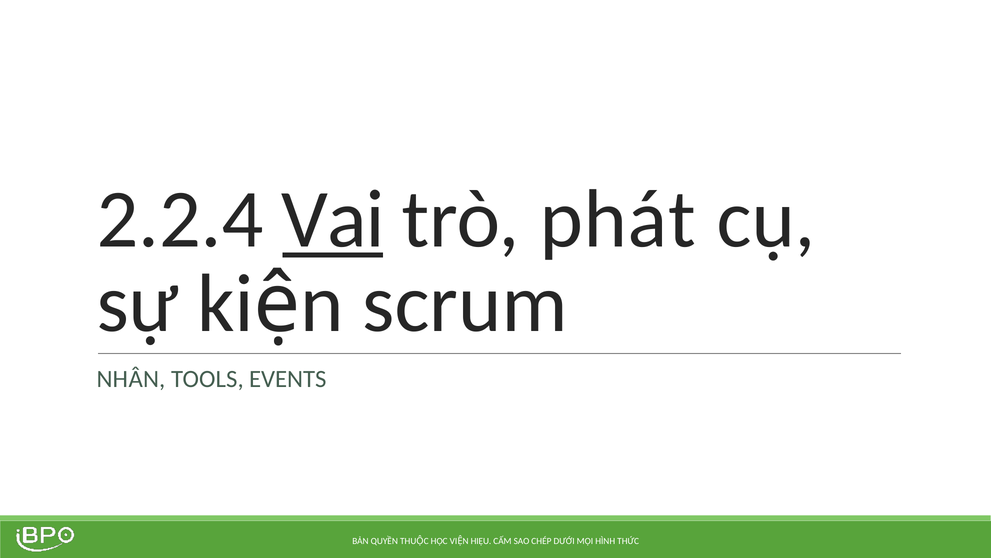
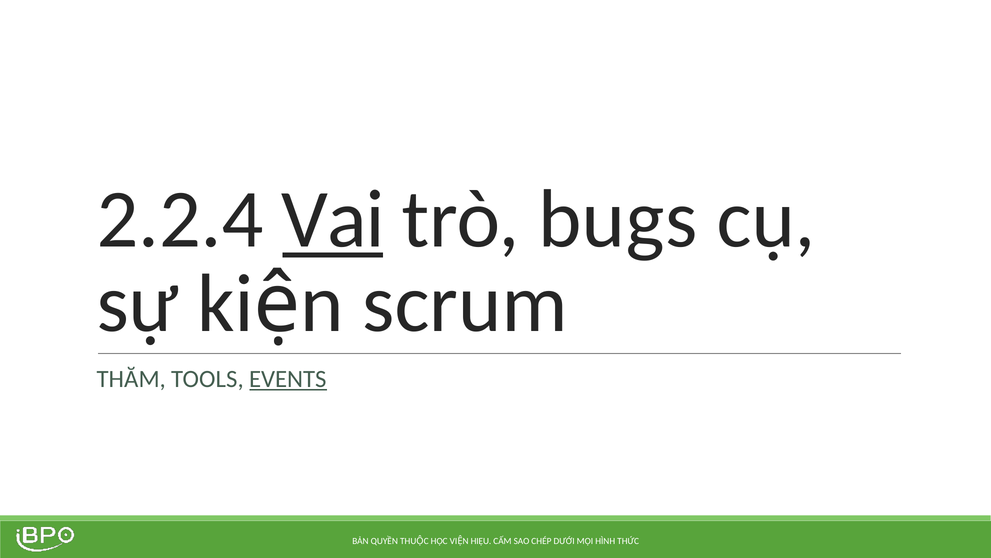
phát: phát -> bugs
NHÂN: NHÂN -> THĂM
EVENTS underline: none -> present
